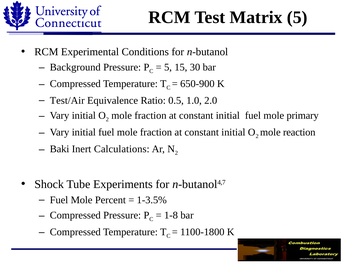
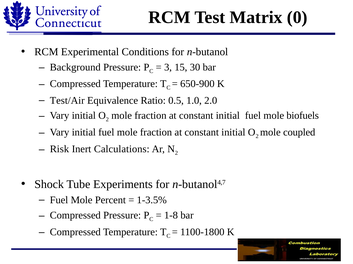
Matrix 5: 5 -> 0
5 at (168, 67): 5 -> 3
primary: primary -> biofuels
reaction: reaction -> coupled
Baki: Baki -> Risk
